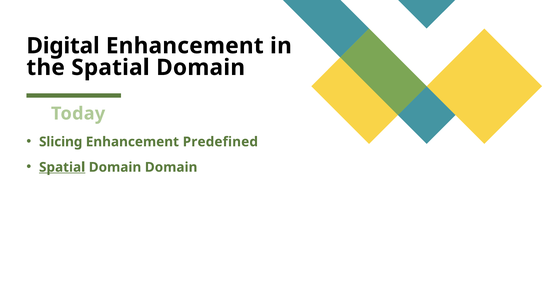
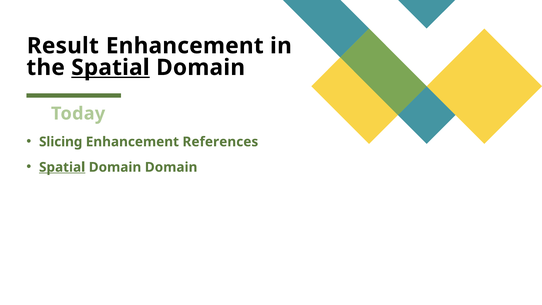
Digital: Digital -> Result
Spatial at (110, 67) underline: none -> present
Predefined: Predefined -> References
